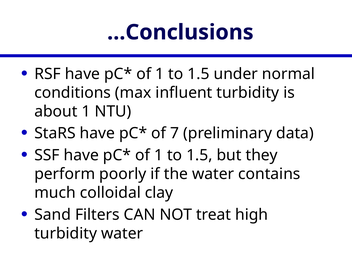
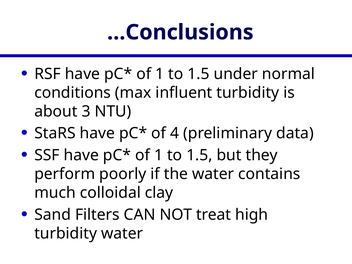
about 1: 1 -> 3
7: 7 -> 4
